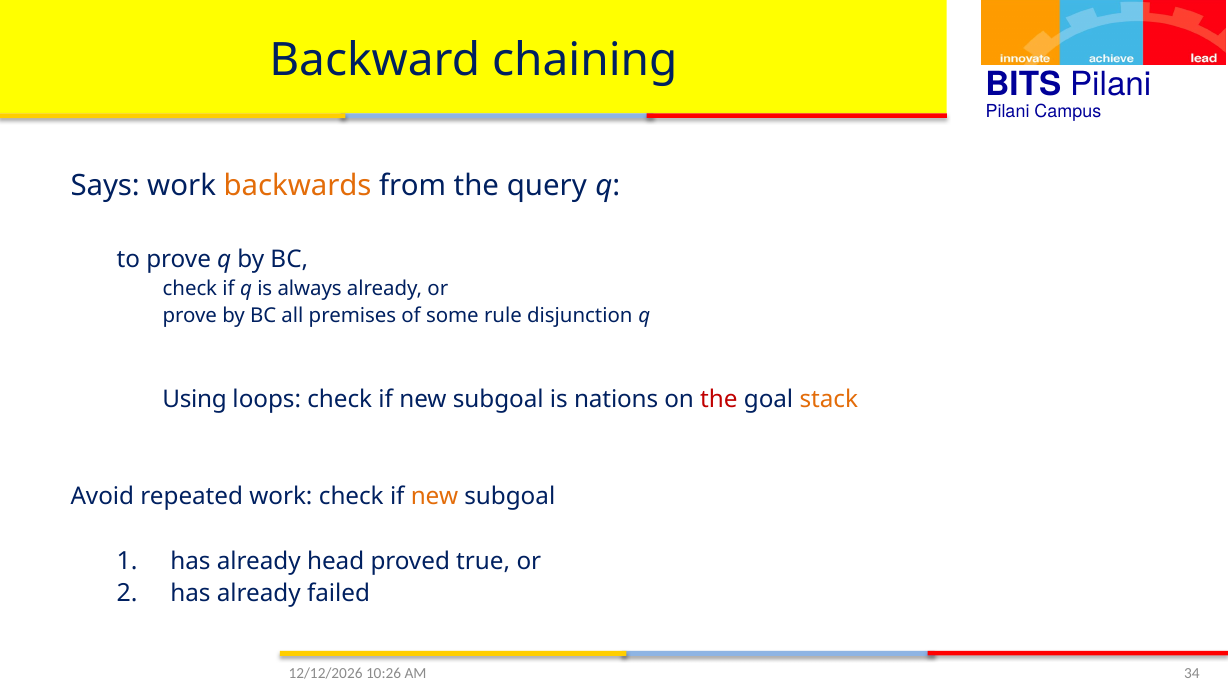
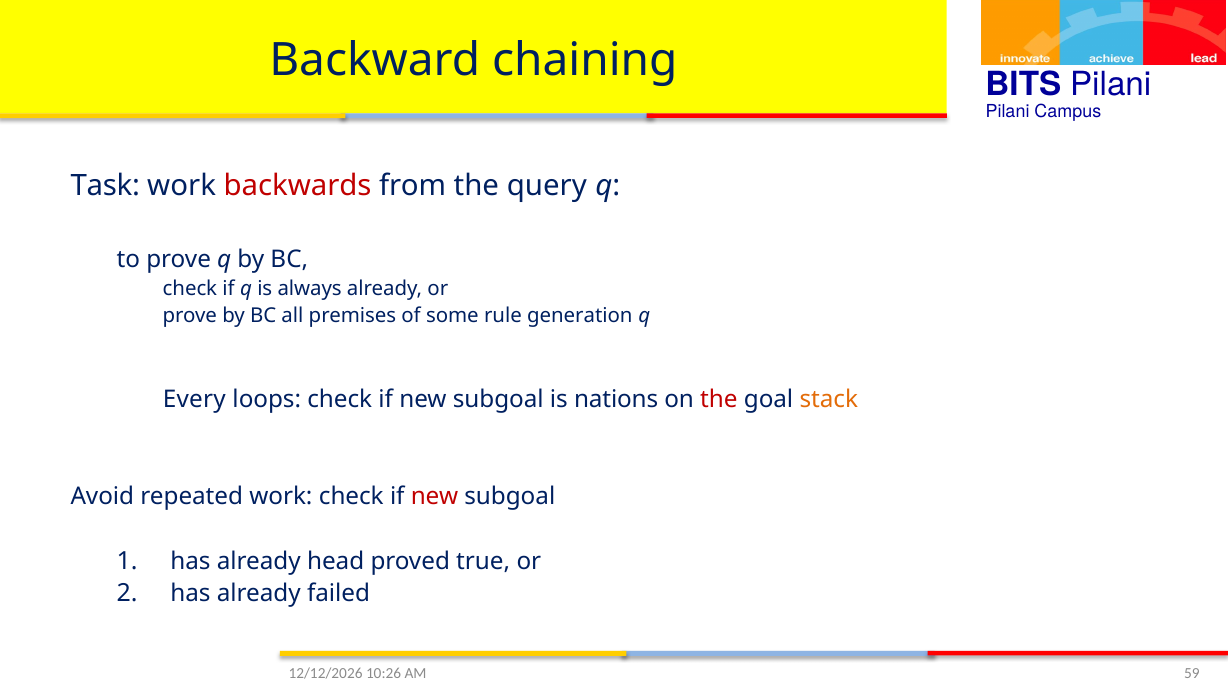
Says: Says -> Task
backwards colour: orange -> red
disjunction: disjunction -> generation
Using: Using -> Every
new at (435, 496) colour: orange -> red
34: 34 -> 59
